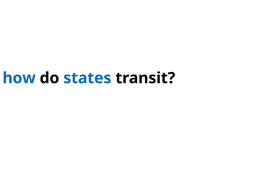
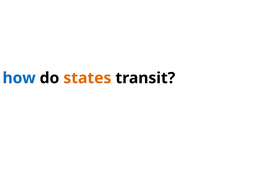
states colour: blue -> orange
